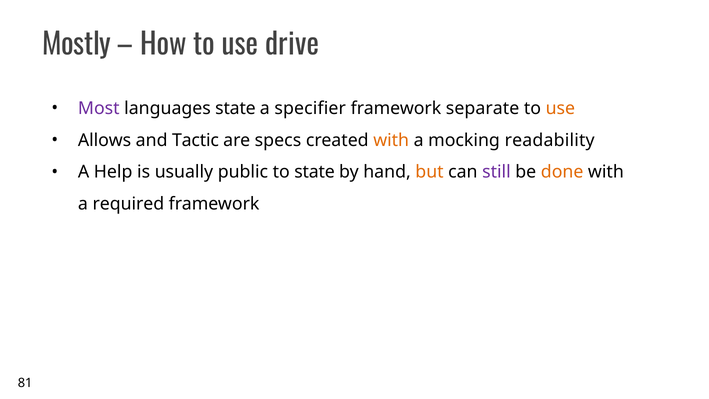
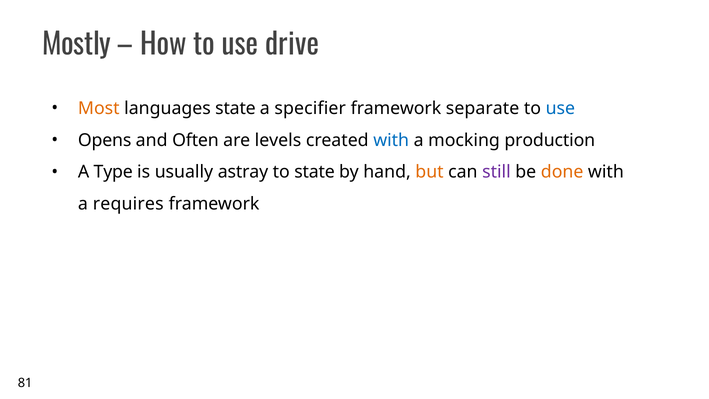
Most colour: purple -> orange
use at (560, 108) colour: orange -> blue
Allows: Allows -> Opens
Tactic: Tactic -> Often
specs: specs -> levels
with at (391, 140) colour: orange -> blue
readability: readability -> production
Help: Help -> Type
public: public -> astray
required: required -> requires
